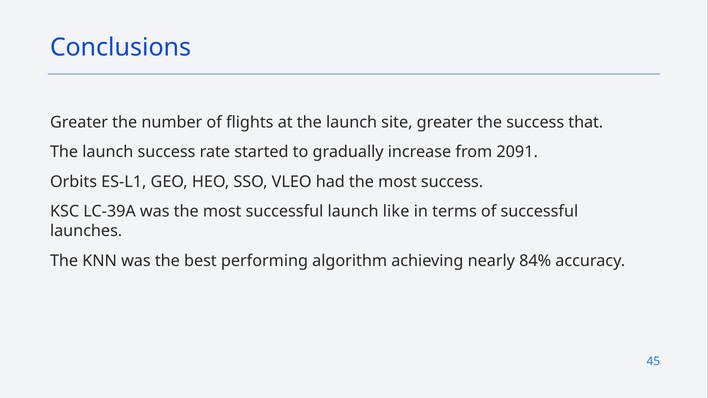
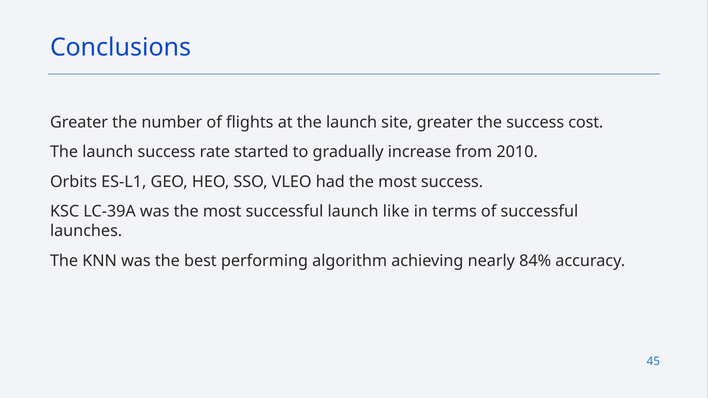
that: that -> cost
2091: 2091 -> 2010
